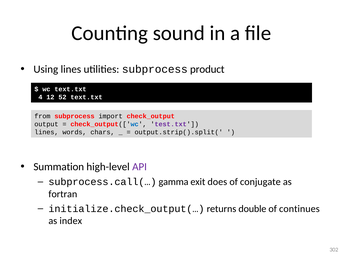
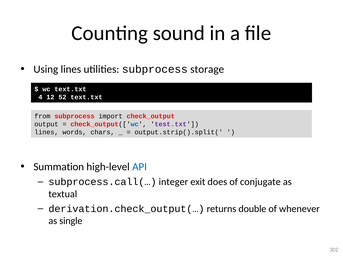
product: product -> storage
API colour: purple -> blue
gamma: gamma -> integer
fortran: fortran -> textual
initialize.check_output(…: initialize.check_output(… -> derivation.check_output(…
continues: continues -> whenever
index: index -> single
